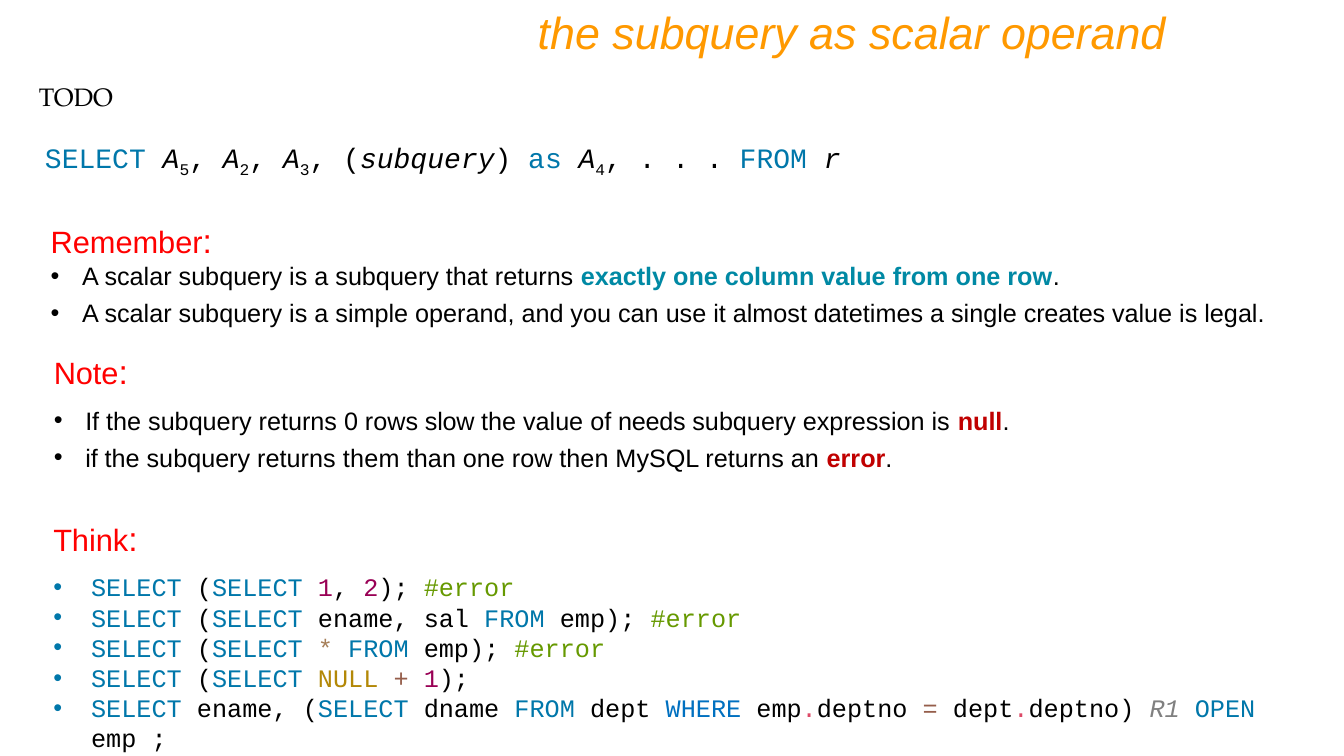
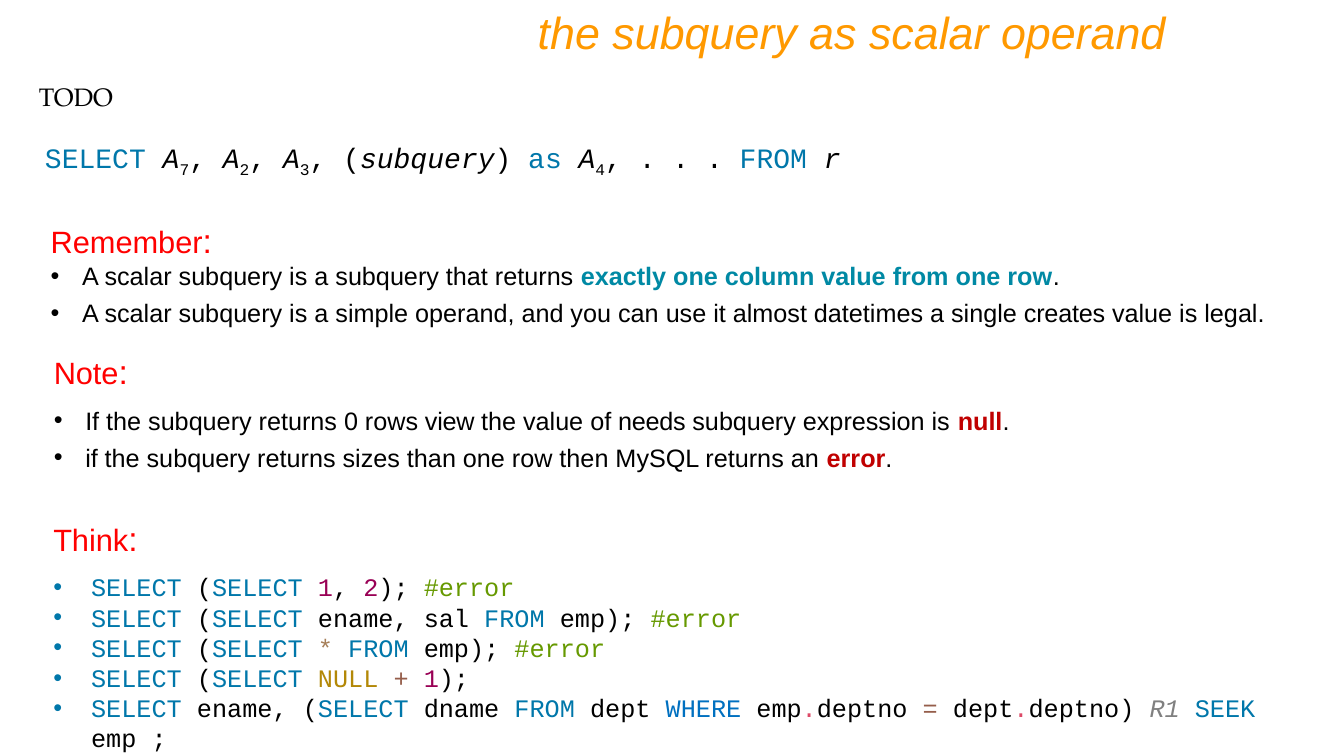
5: 5 -> 7
slow: slow -> view
them: them -> sizes
OPEN: OPEN -> SEEK
